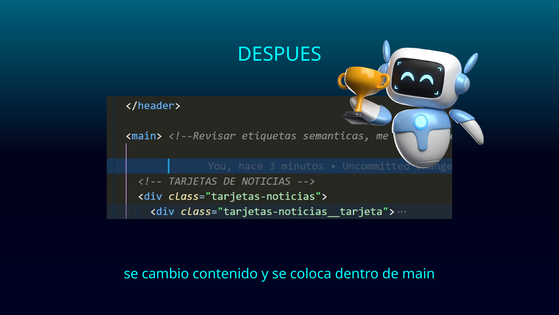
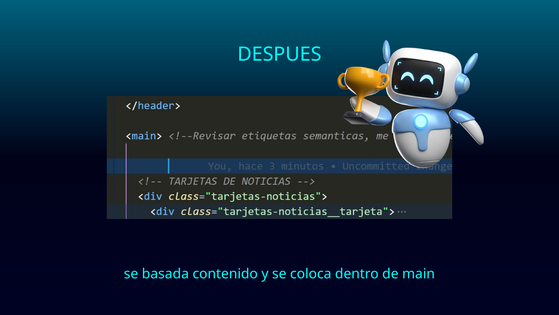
cambio: cambio -> basada
